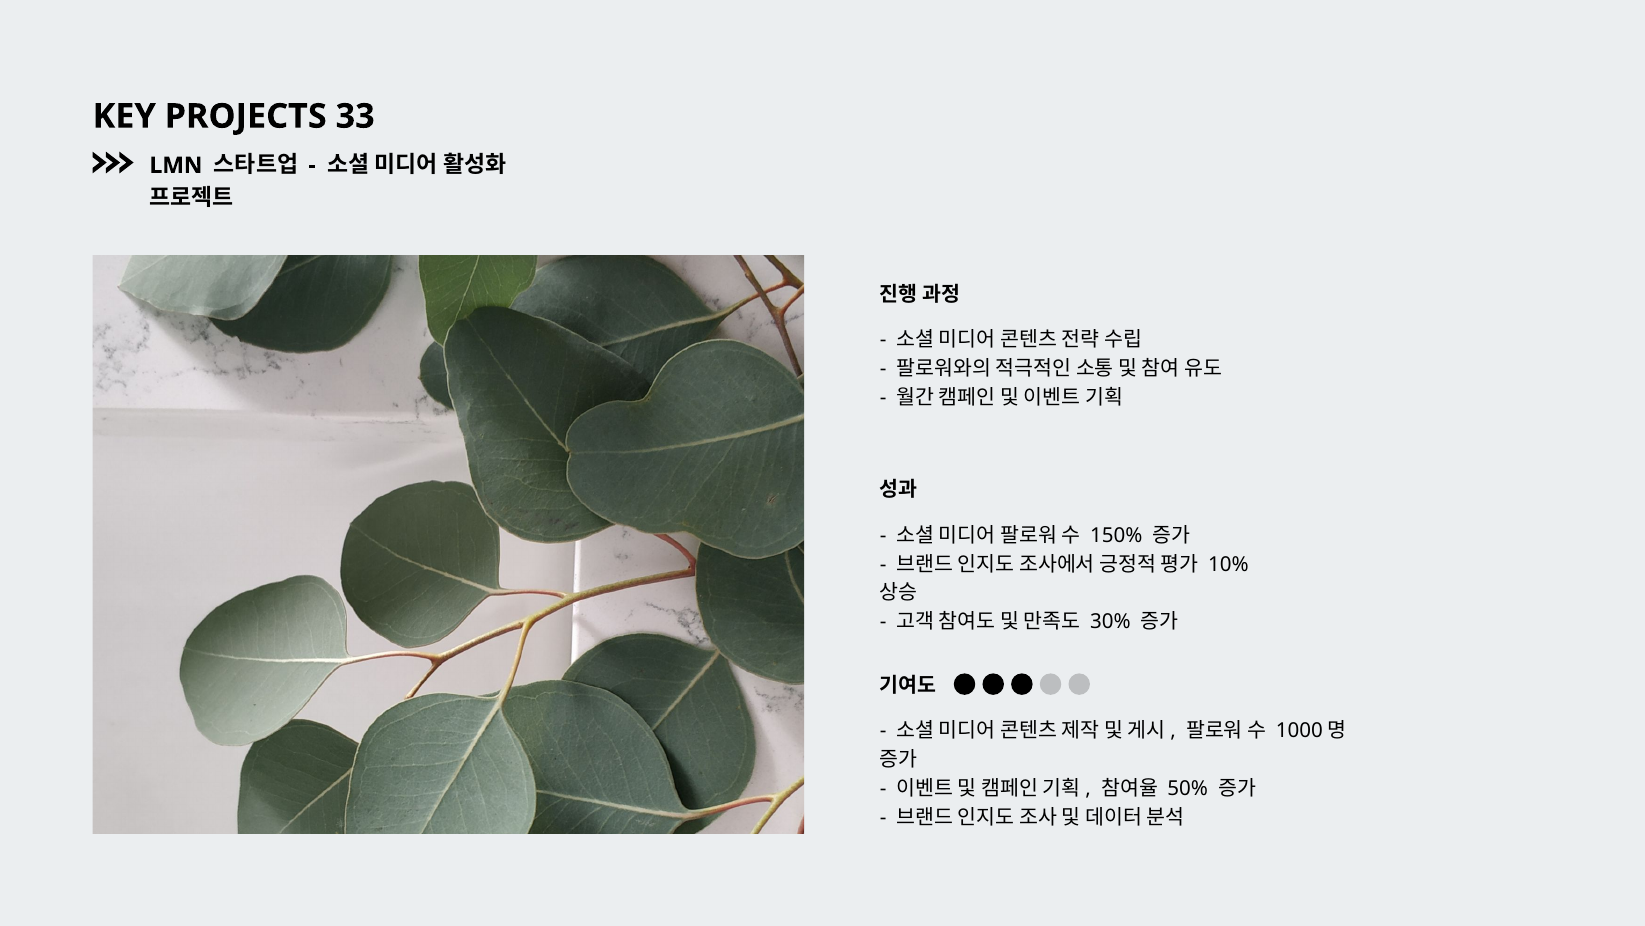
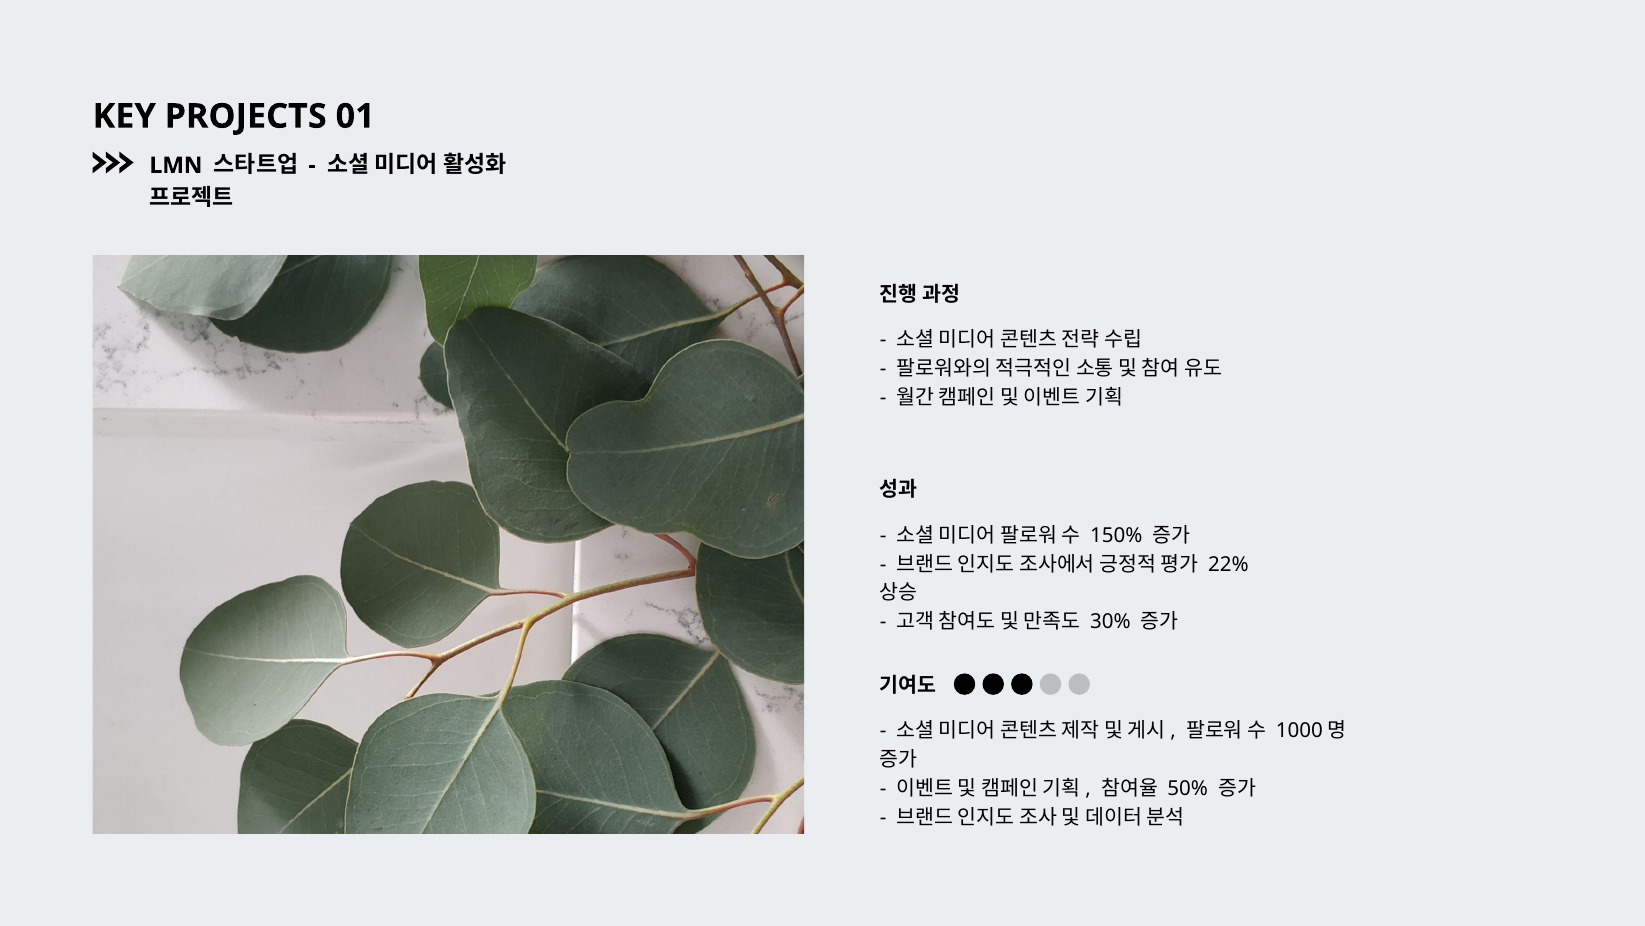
33: 33 -> 01
10%: 10% -> 22%
